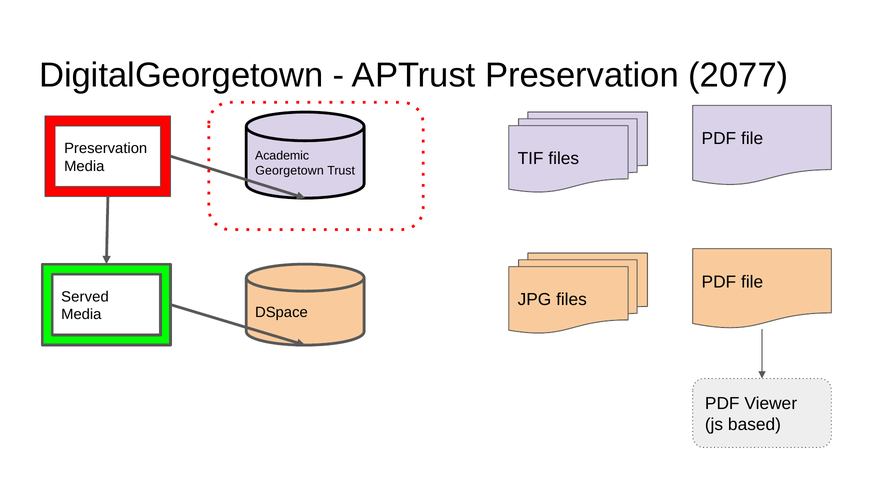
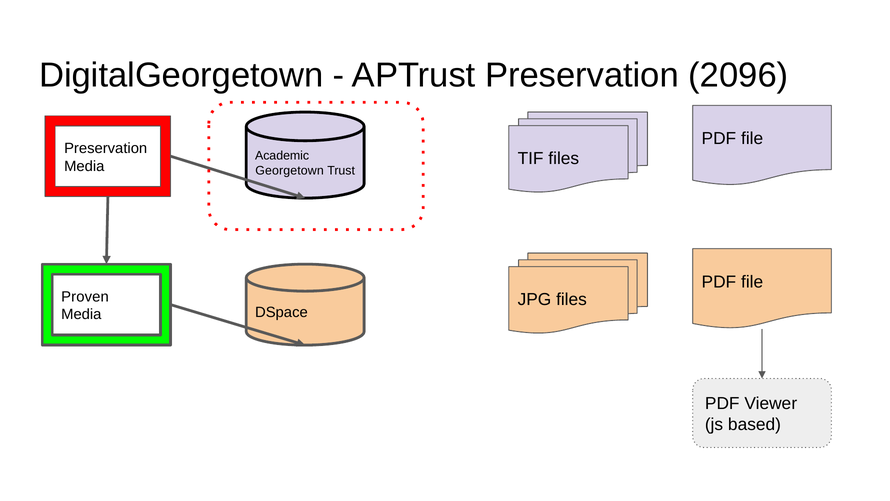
2077: 2077 -> 2096
Served: Served -> Proven
